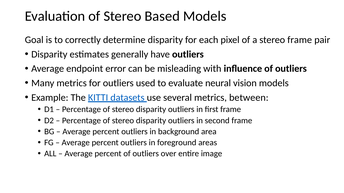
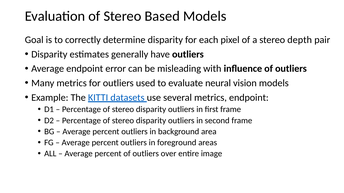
stereo frame: frame -> depth
metrics between: between -> endpoint
